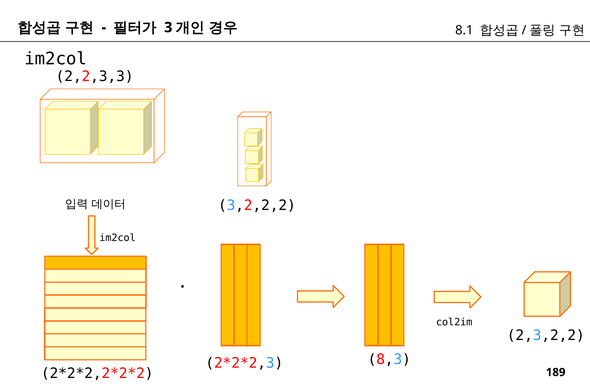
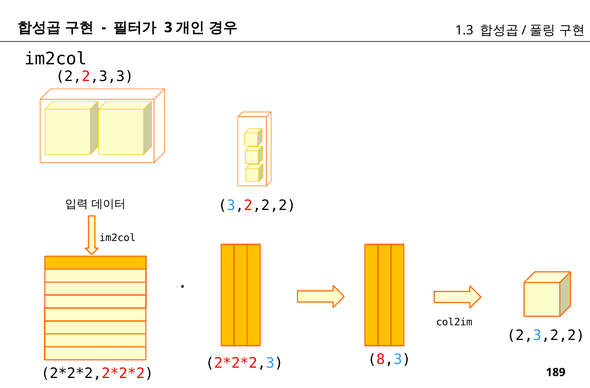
8.1: 8.1 -> 1.3
